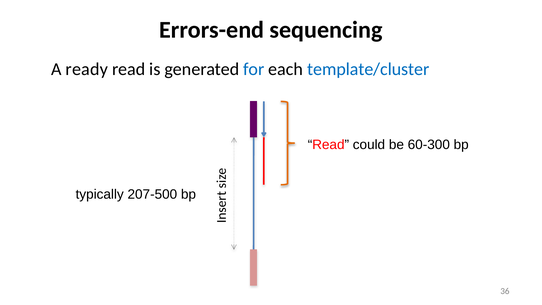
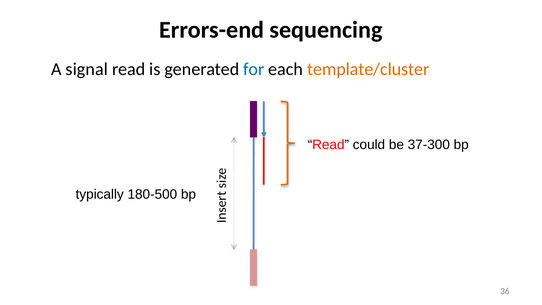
ready: ready -> signal
template/cluster colour: blue -> orange
60-300: 60-300 -> 37-300
207-500: 207-500 -> 180-500
